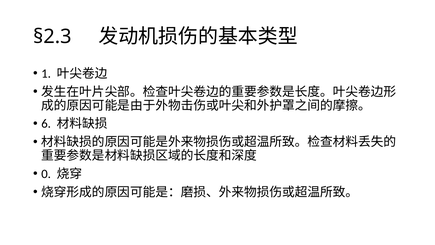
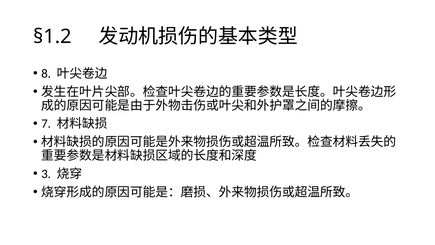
§2.3: §2.3 -> §1.2
1: 1 -> 8
6: 6 -> 7
0: 0 -> 3
